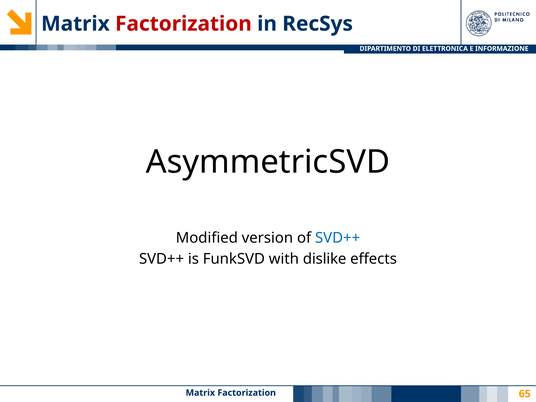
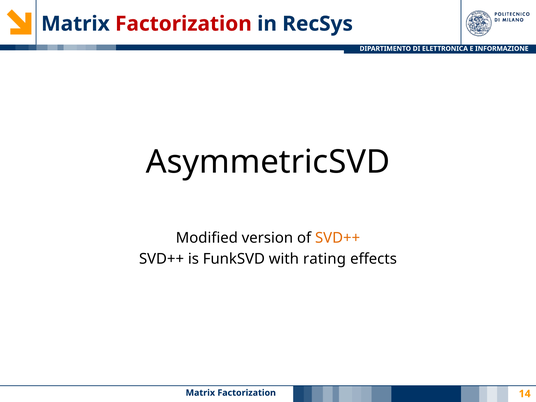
SVD++ at (338, 238) colour: blue -> orange
dislike: dislike -> rating
65: 65 -> 14
